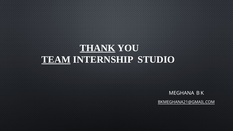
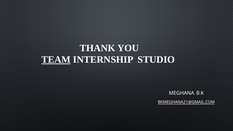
THANK underline: present -> none
